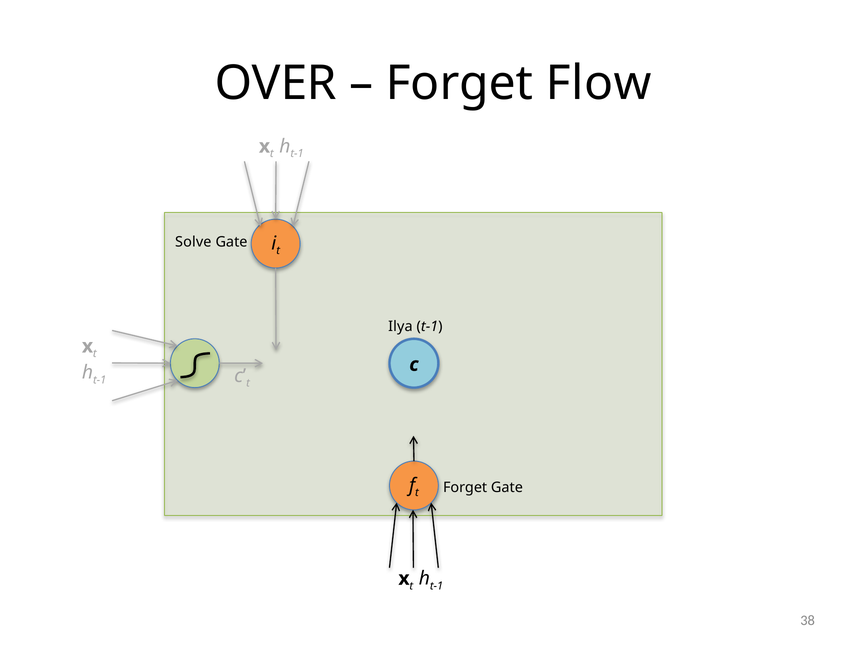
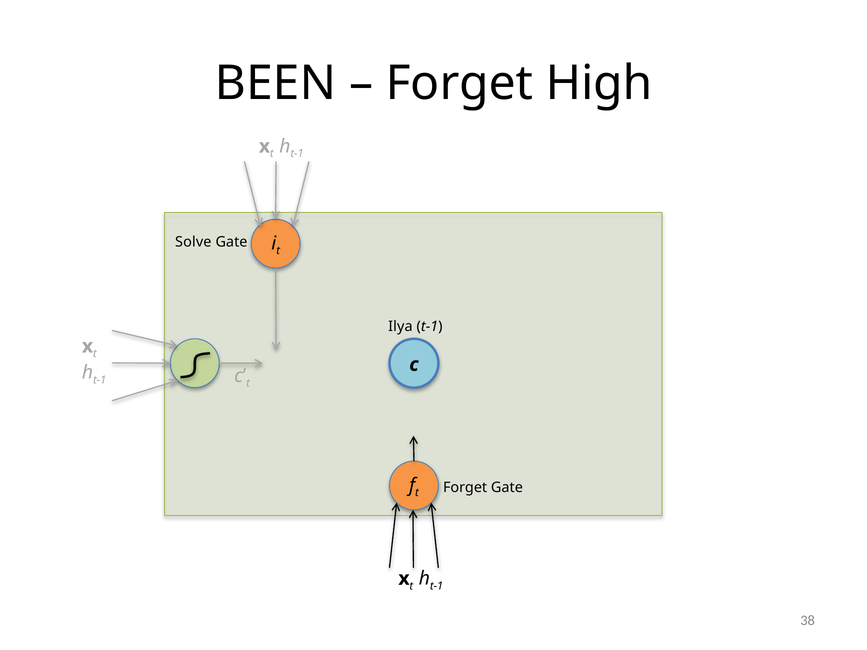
OVER: OVER -> BEEN
Flow: Flow -> High
